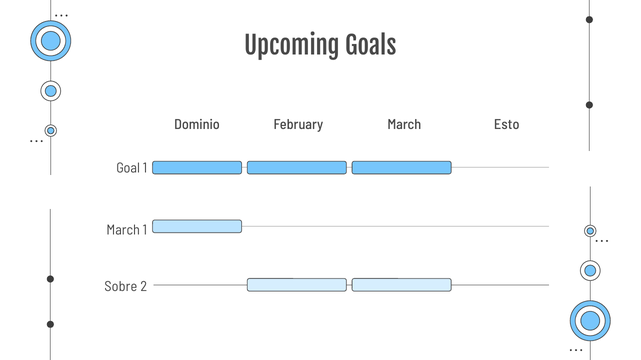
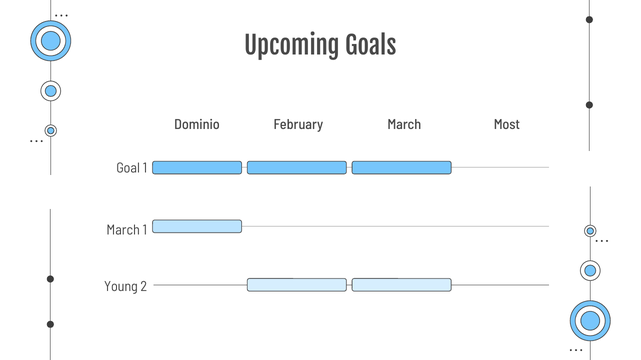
Esto: Esto -> Most
Sobre: Sobre -> Young
